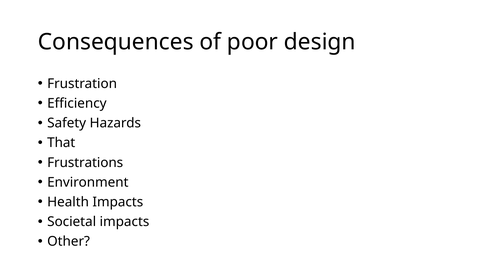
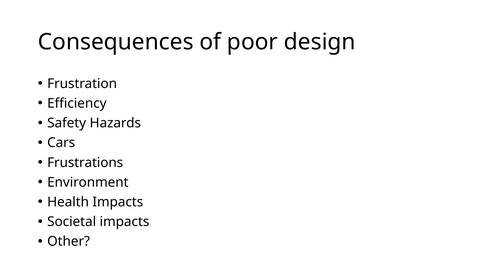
That: That -> Cars
